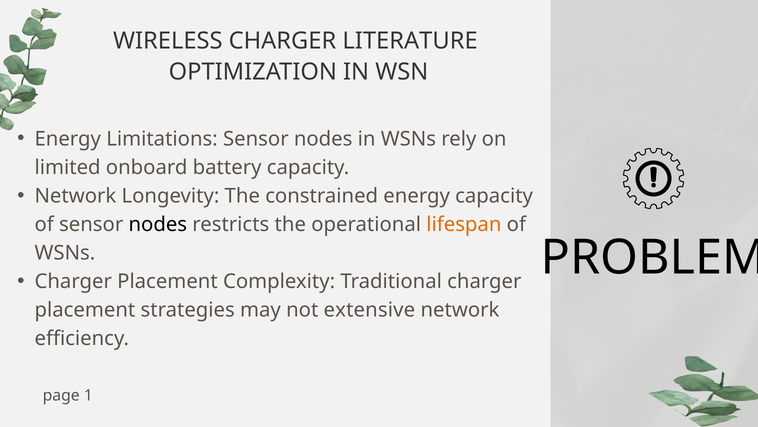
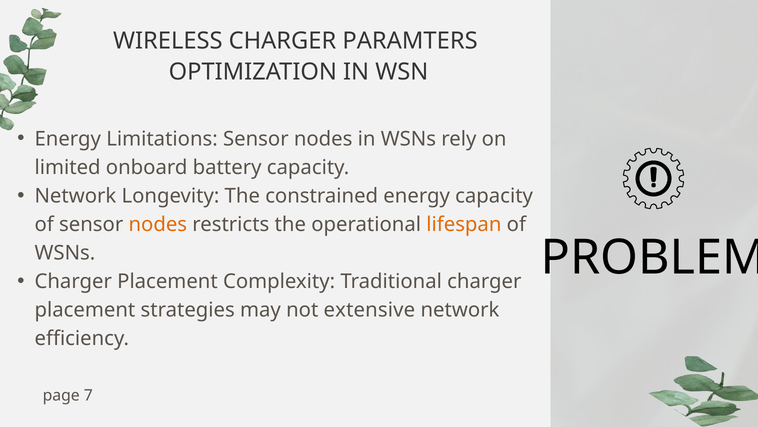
LITERATURE: LITERATURE -> PARAMTERS
nodes at (158, 224) colour: black -> orange
1: 1 -> 7
